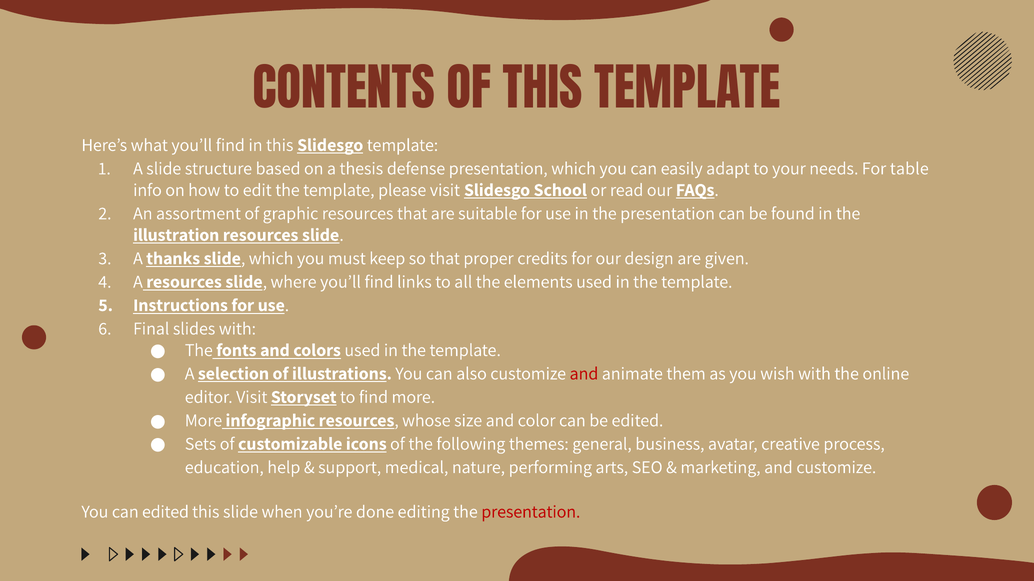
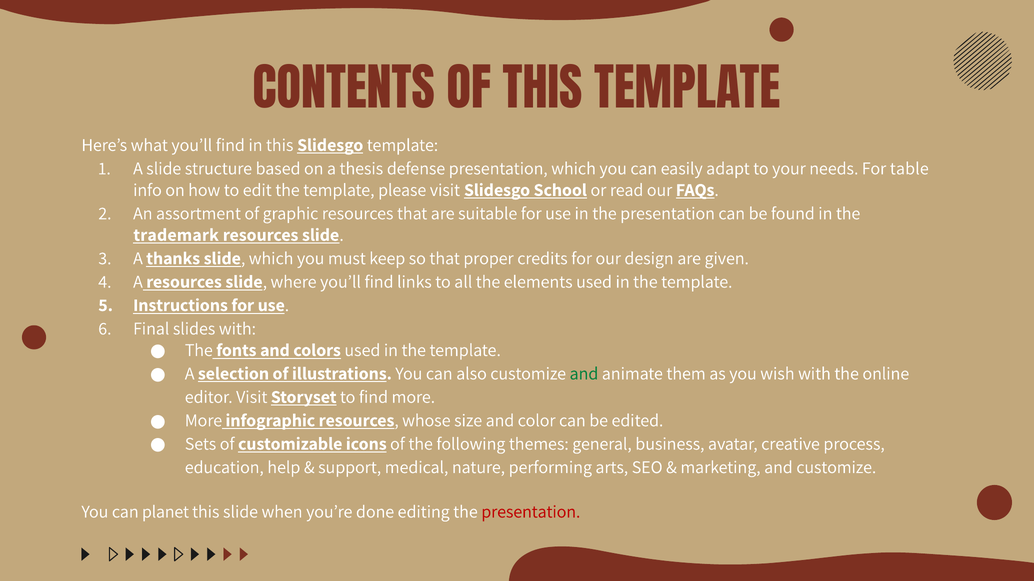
illustration: illustration -> trademark
and at (584, 374) colour: red -> green
can edited: edited -> planet
